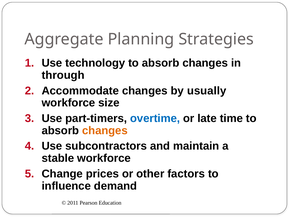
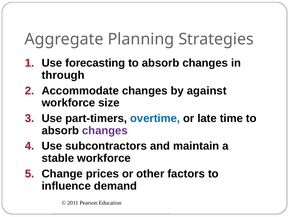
technology: technology -> forecasting
usually: usually -> against
changes at (105, 130) colour: orange -> purple
